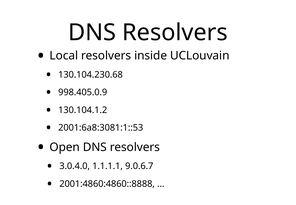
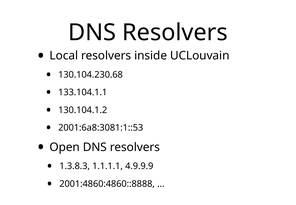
998.405.0.9: 998.405.0.9 -> 133.104.1.1
3.0.4.0: 3.0.4.0 -> 1.3.8.3
9.0.6.7: 9.0.6.7 -> 4.9.9.9
